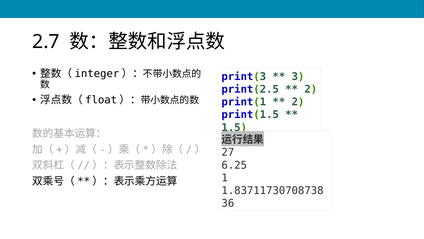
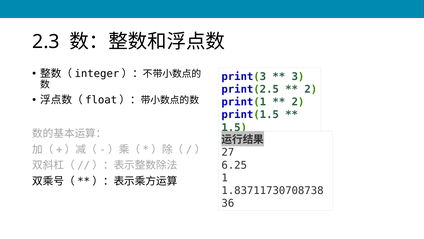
2.7: 2.7 -> 2.3
